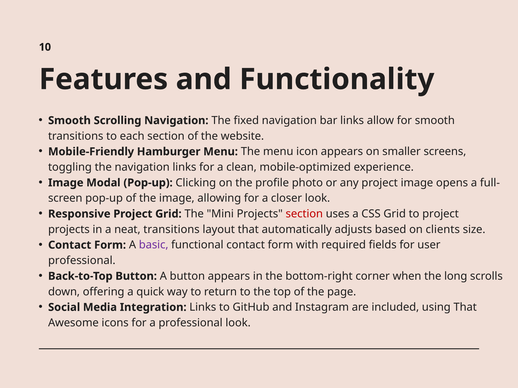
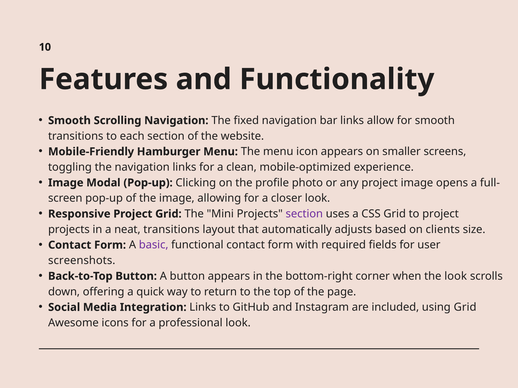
section at (304, 214) colour: red -> purple
professional at (82, 261): professional -> screenshots
the long: long -> look
using That: That -> Grid
